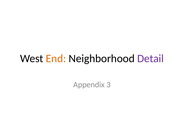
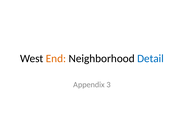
Detail colour: purple -> blue
